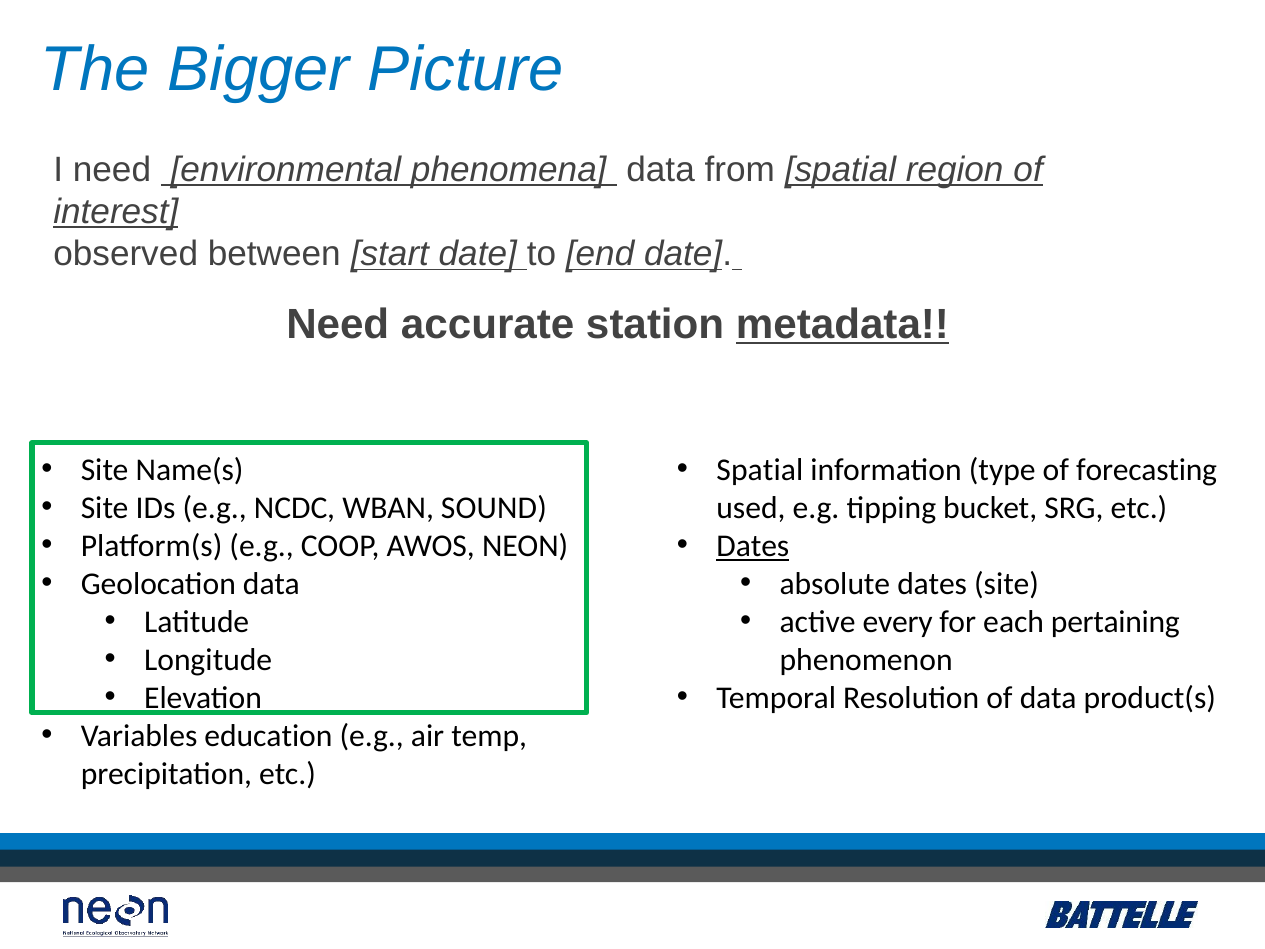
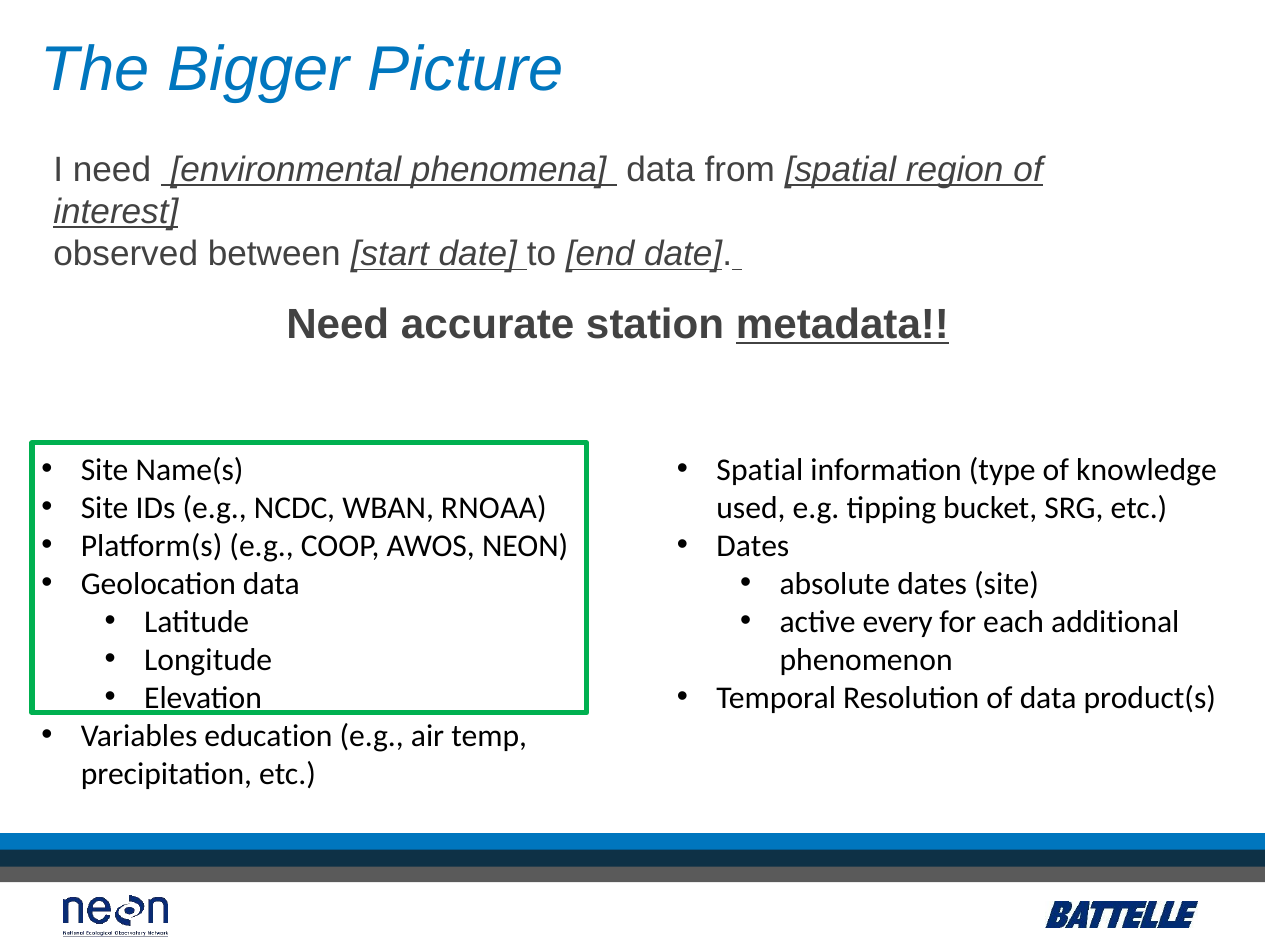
forecasting: forecasting -> knowledge
SOUND: SOUND -> RNOAA
Dates at (753, 546) underline: present -> none
pertaining: pertaining -> additional
